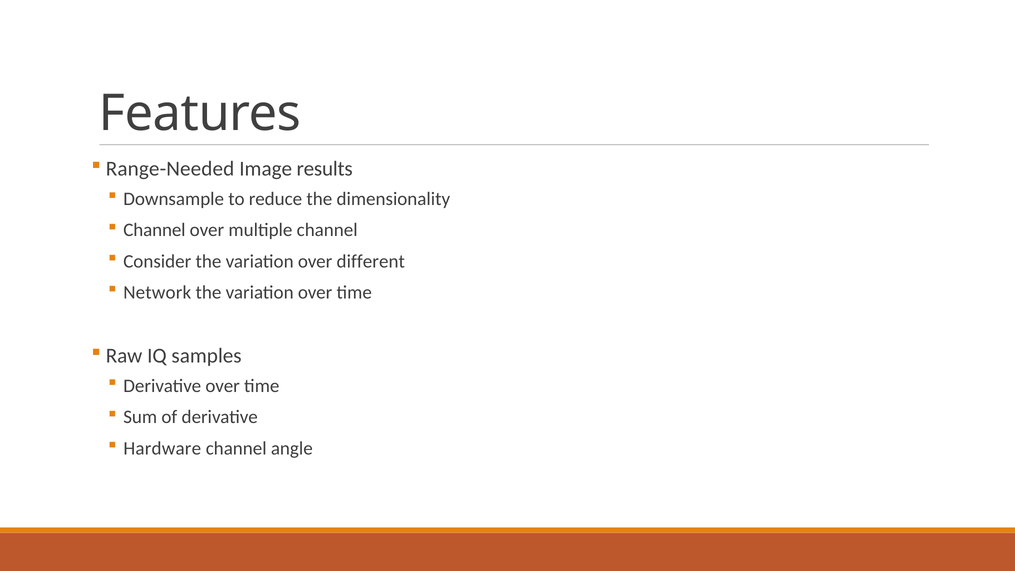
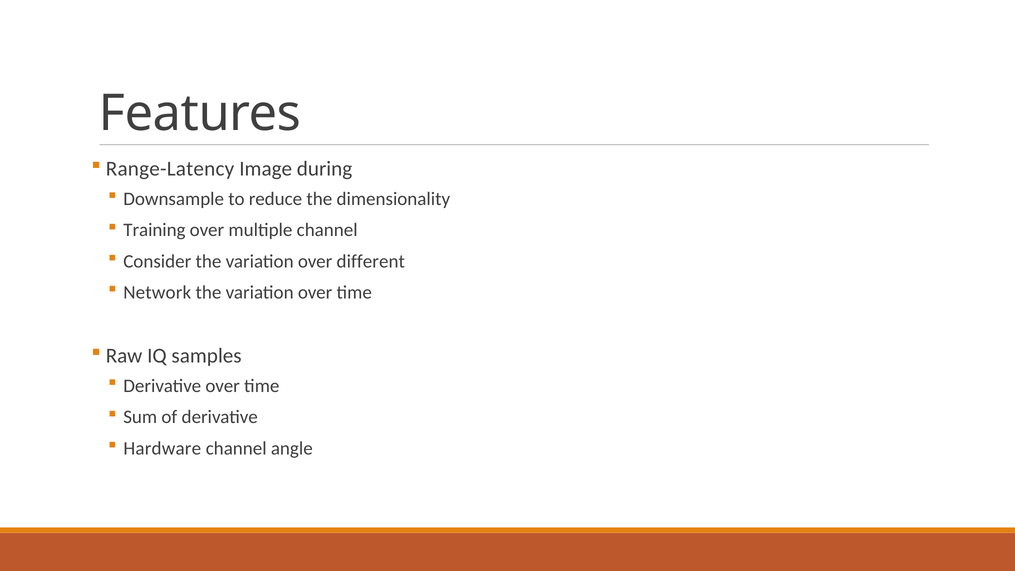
Range-Needed: Range-Needed -> Range-Latency
results: results -> during
Channel at (154, 230): Channel -> Training
